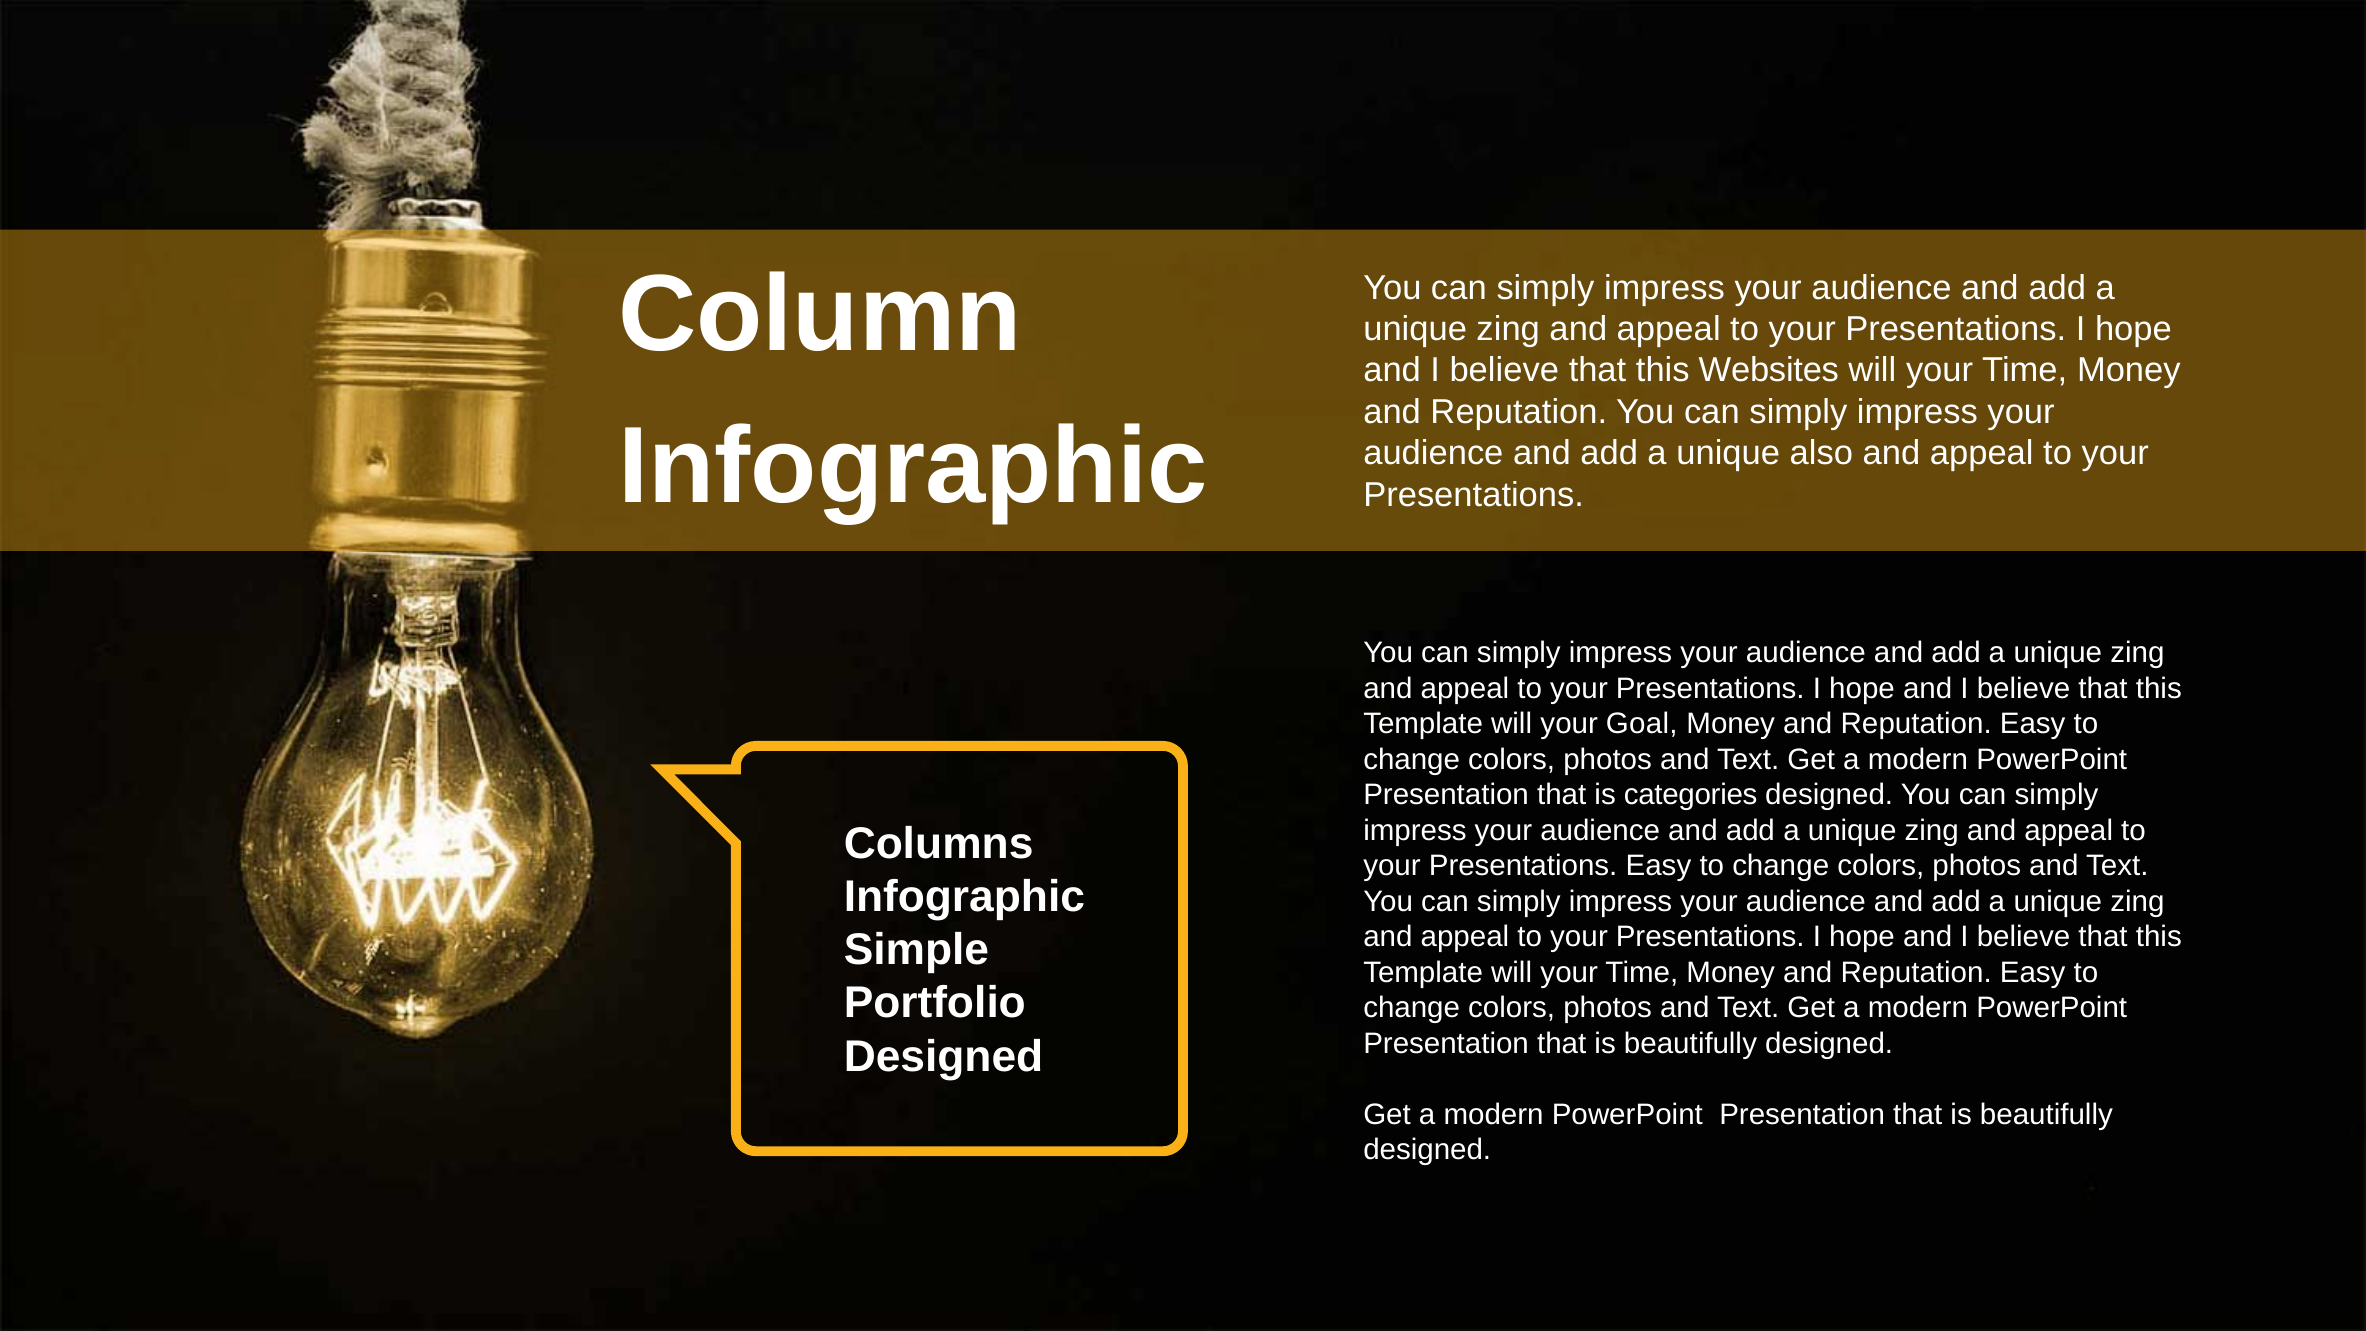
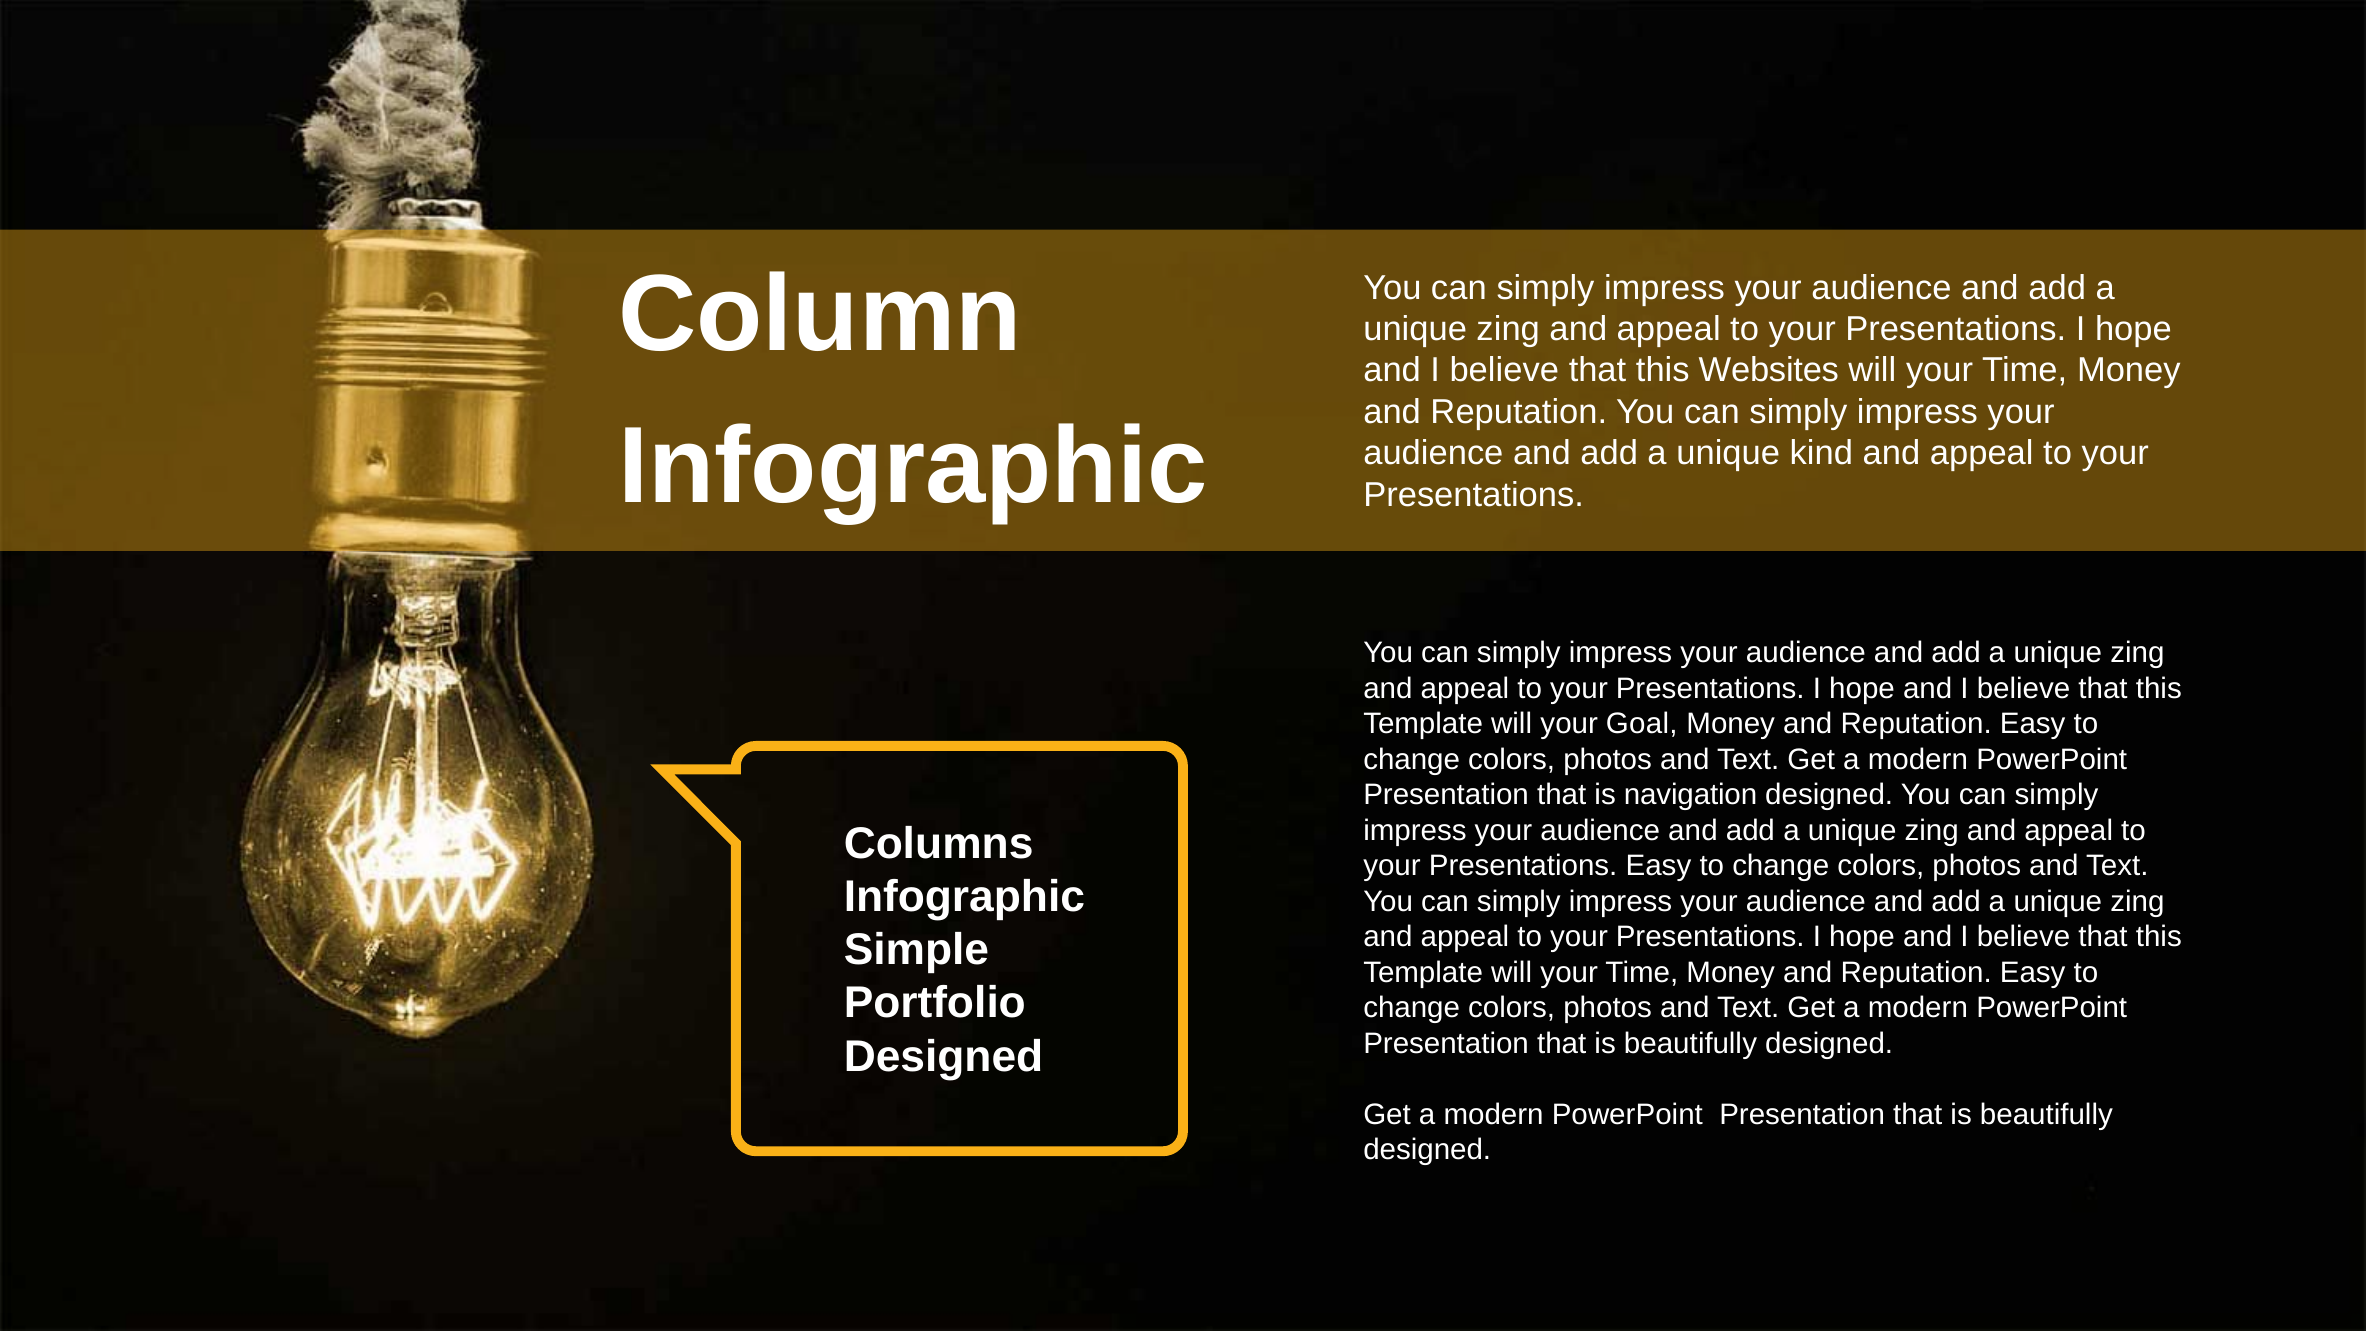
also: also -> kind
categories: categories -> navigation
